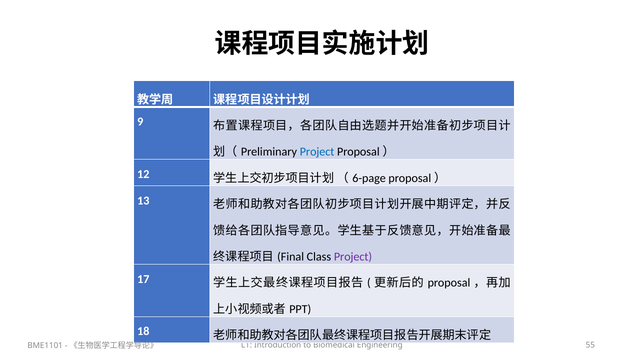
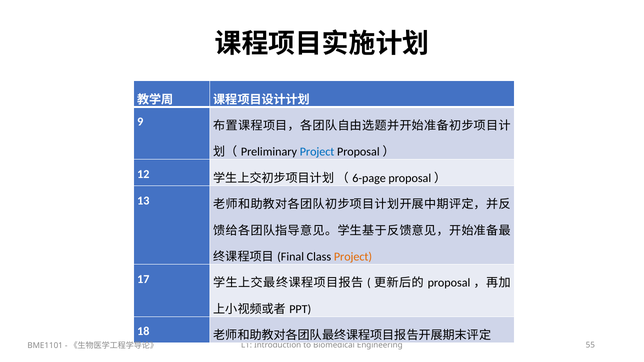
Project at (353, 257) colour: purple -> orange
